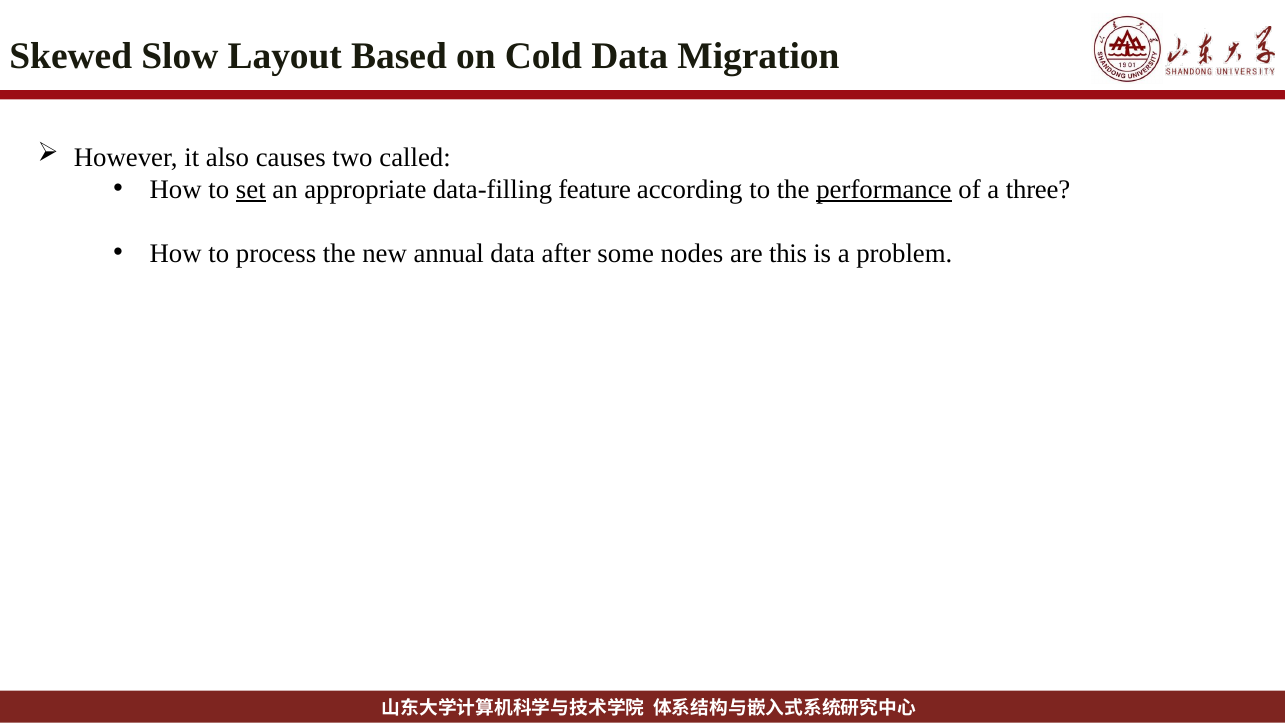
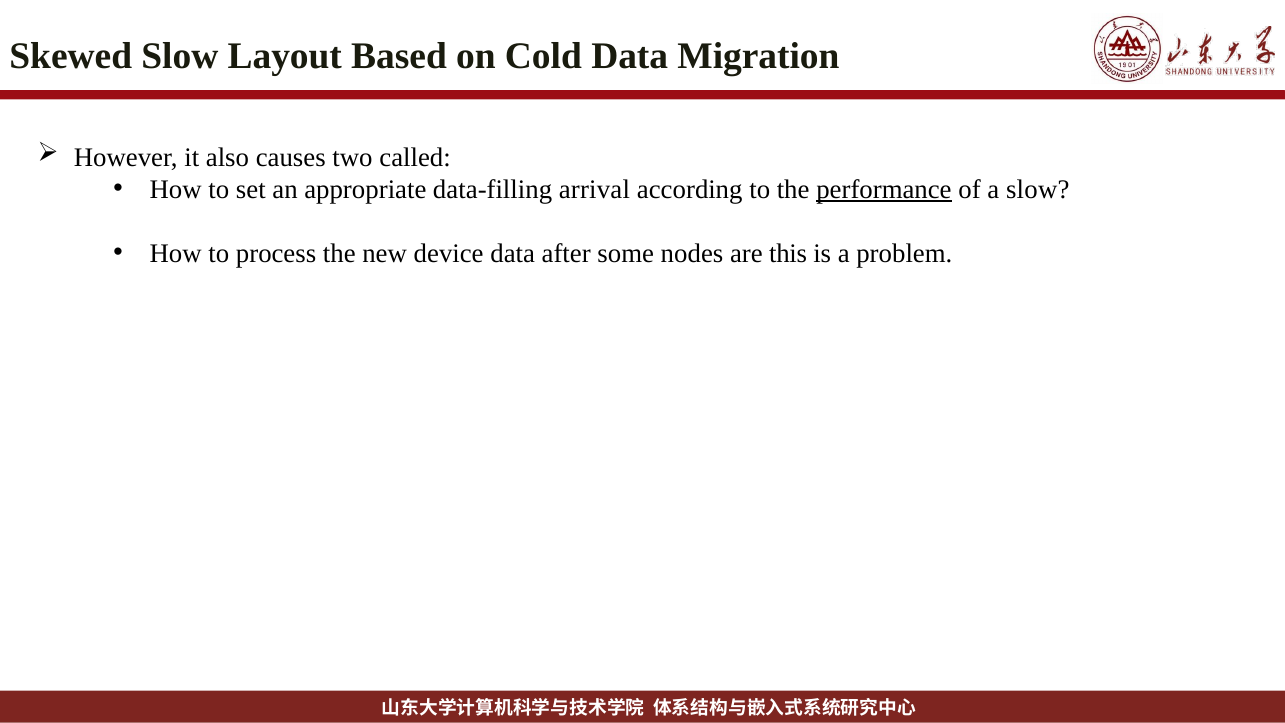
set underline: present -> none
feature: feature -> arrival
a three: three -> slow
annual: annual -> device
